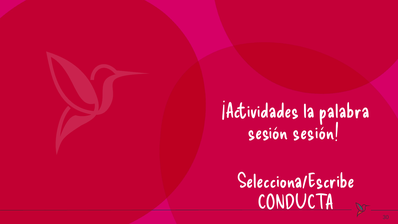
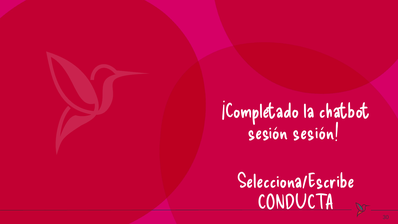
¡Actividades: ¡Actividades -> ¡Completado
palabra: palabra -> chatbot
